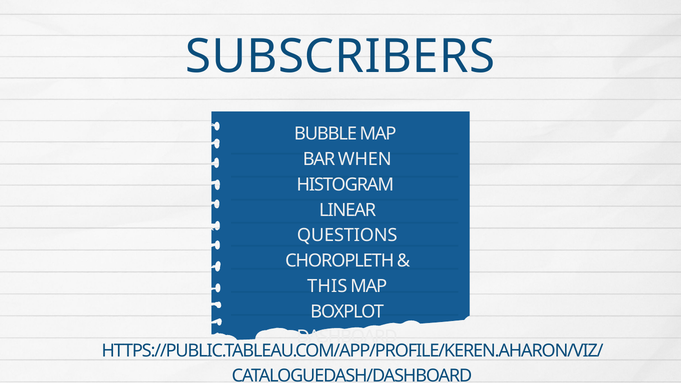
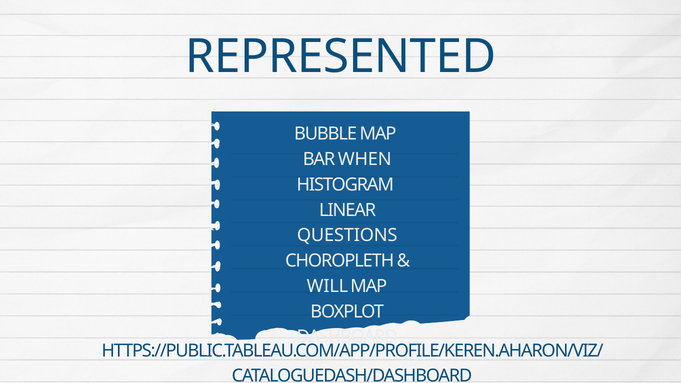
SUBSCRIBERS: SUBSCRIBERS -> REPRESENTED
THIS: THIS -> WILL
